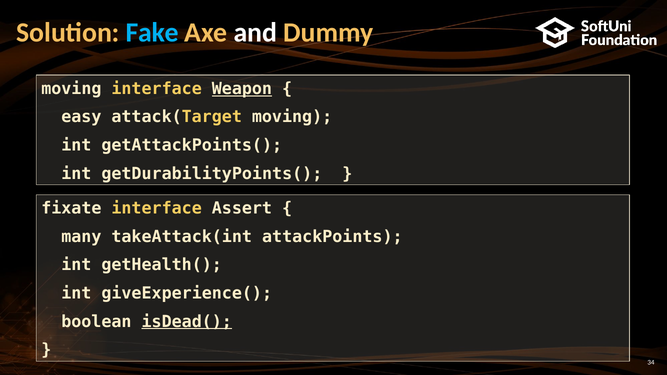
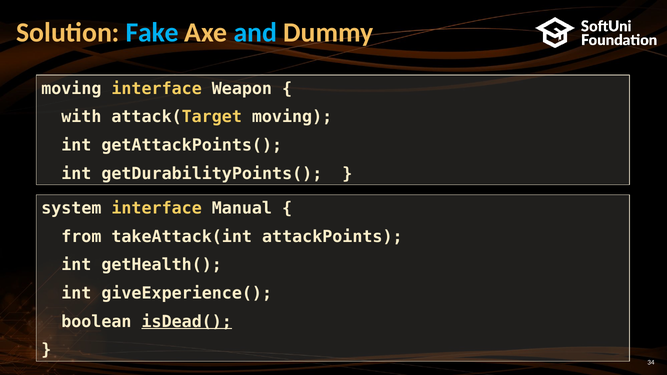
and colour: white -> light blue
Weapon underline: present -> none
easy: easy -> with
fixate: fixate -> system
Assert: Assert -> Manual
many: many -> from
